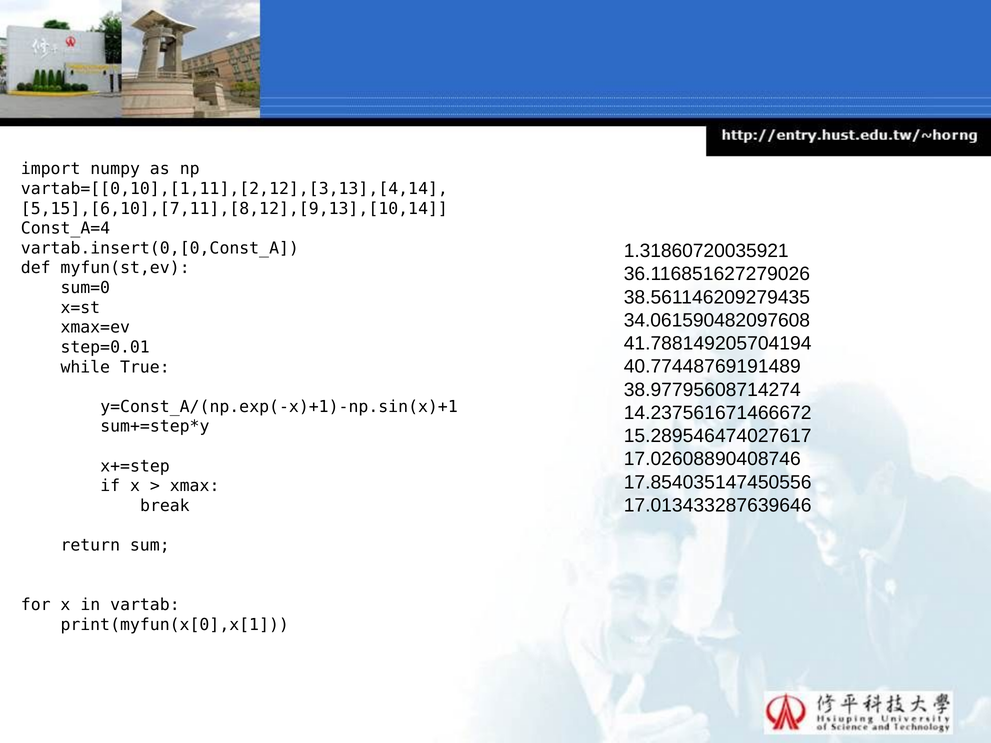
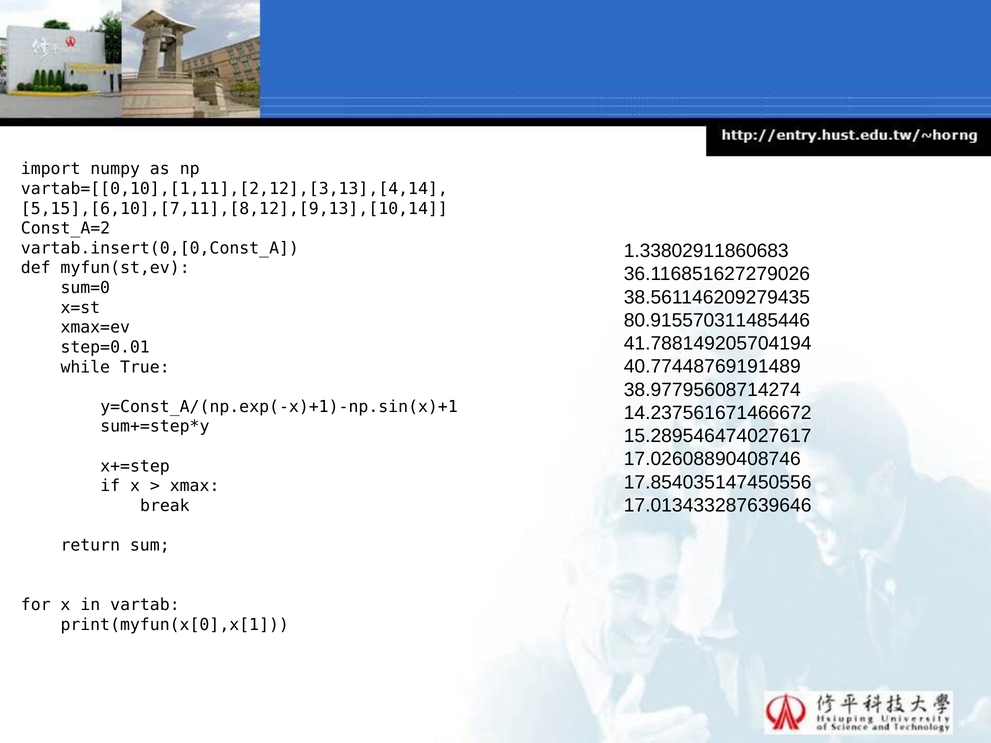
Const_A=4: Const_A=4 -> Const_A=2
1.31860720035921: 1.31860720035921 -> 1.33802911860683
34.061590482097608: 34.061590482097608 -> 80.915570311485446
